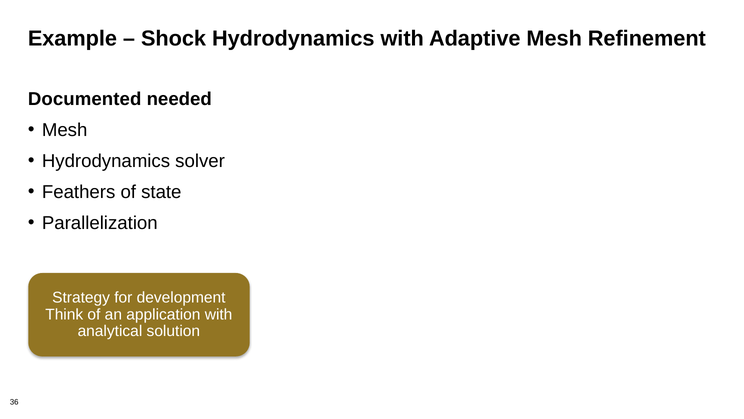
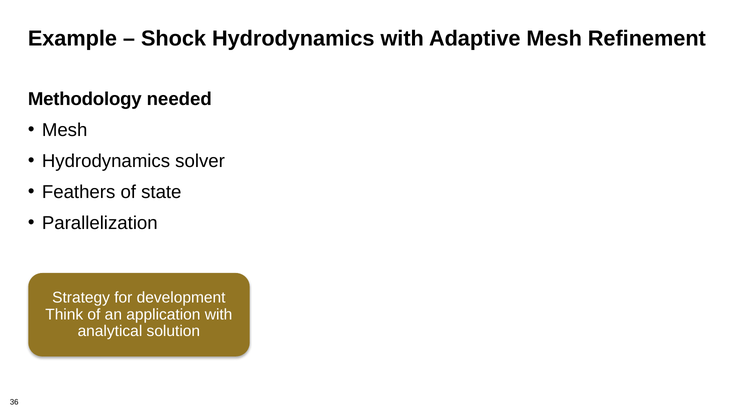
Documented: Documented -> Methodology
